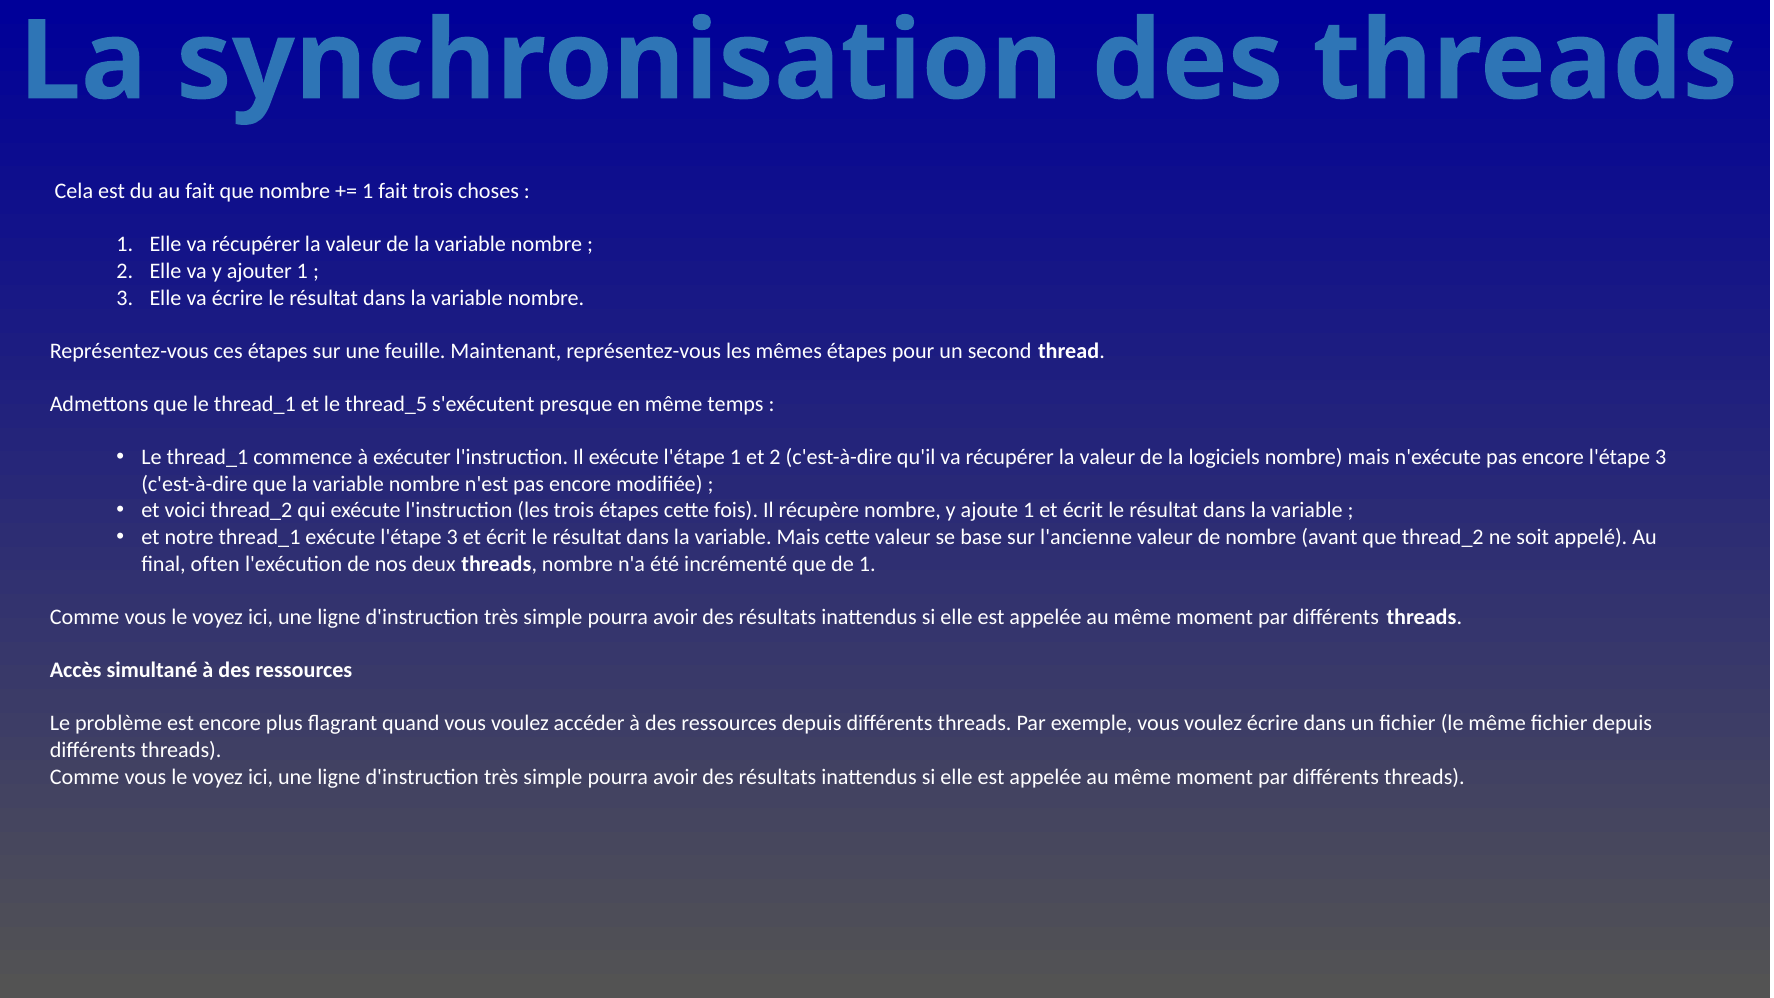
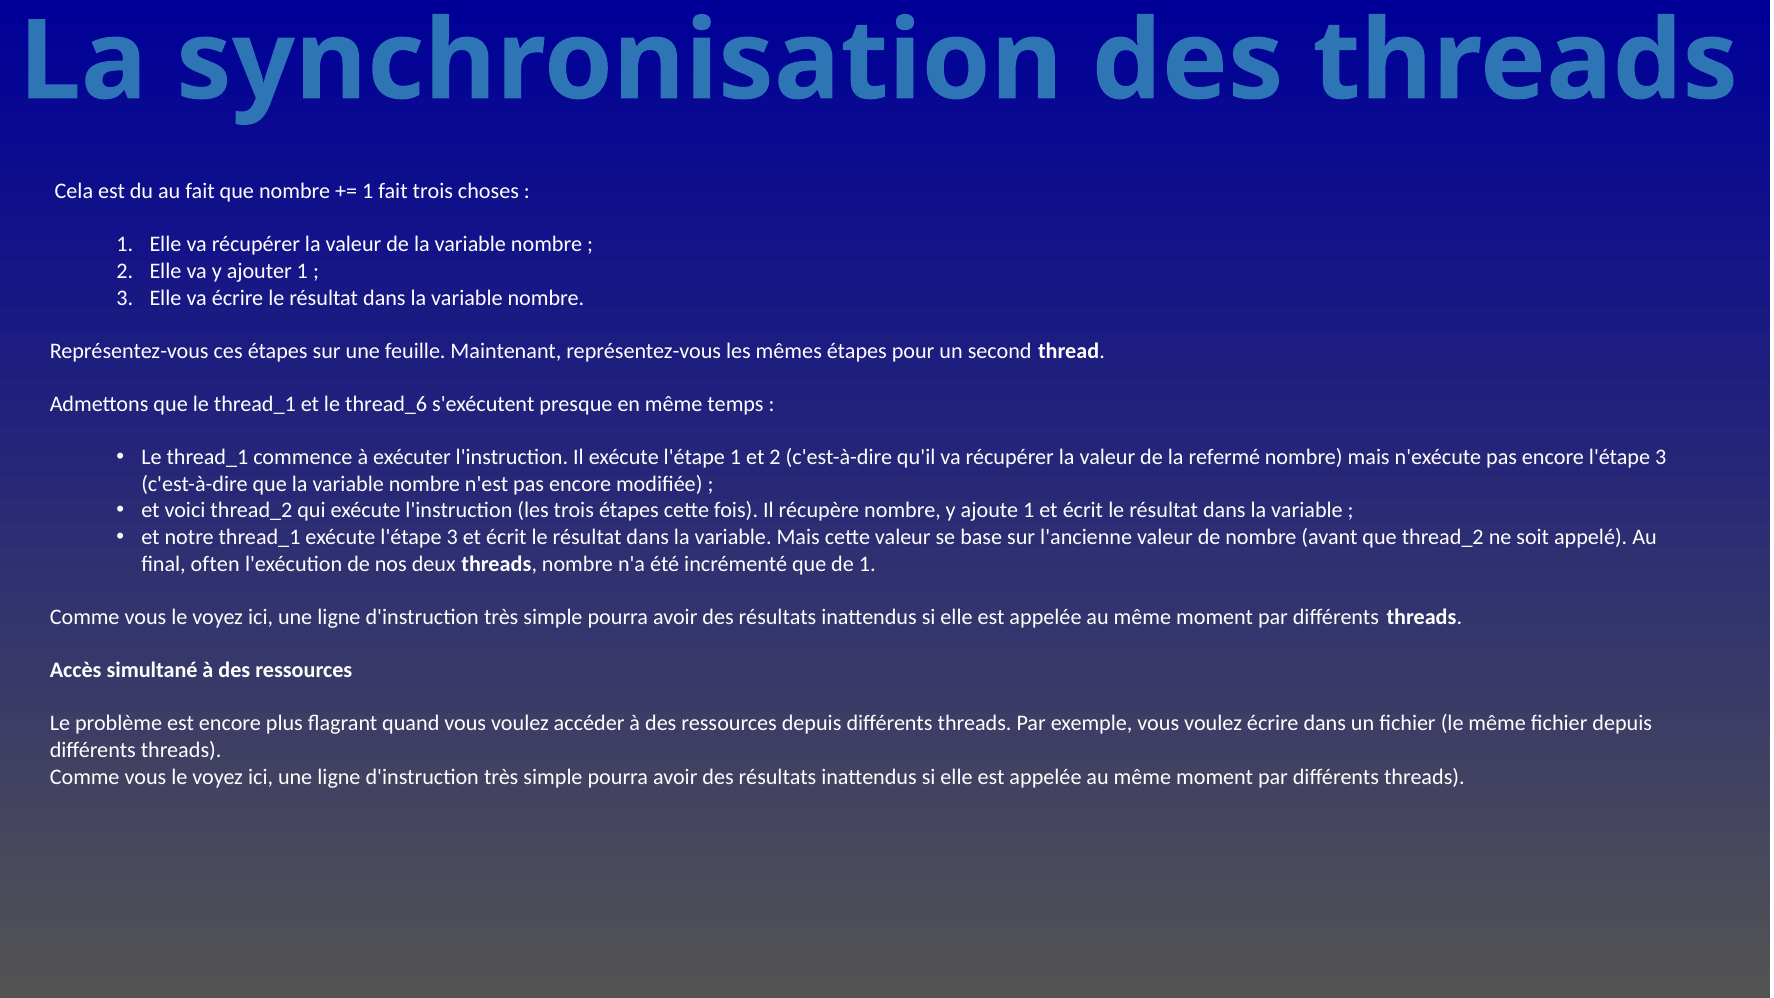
thread_5: thread_5 -> thread_6
logiciels: logiciels -> refermé
